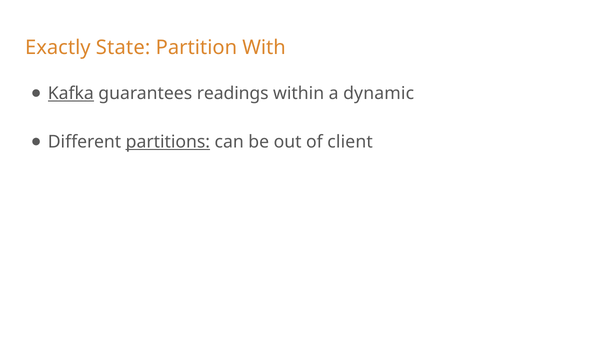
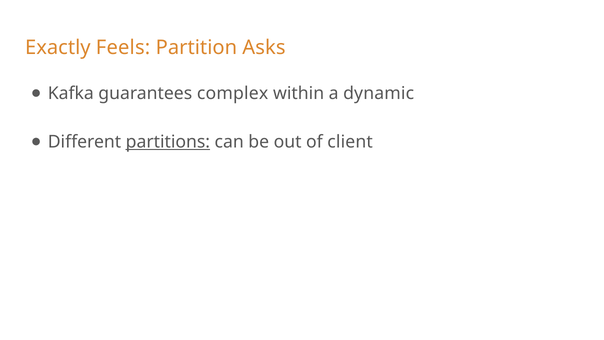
State: State -> Feels
With: With -> Asks
Kafka underline: present -> none
readings: readings -> complex
